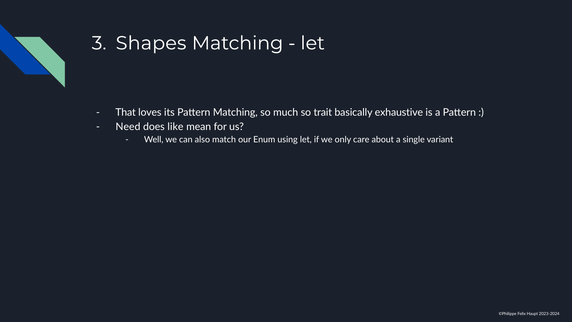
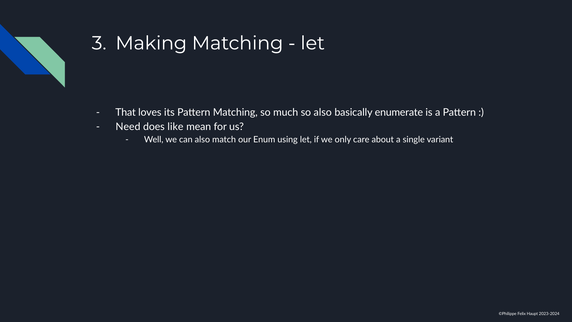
Shapes: Shapes -> Making
so trait: trait -> also
exhaustive: exhaustive -> enumerate
